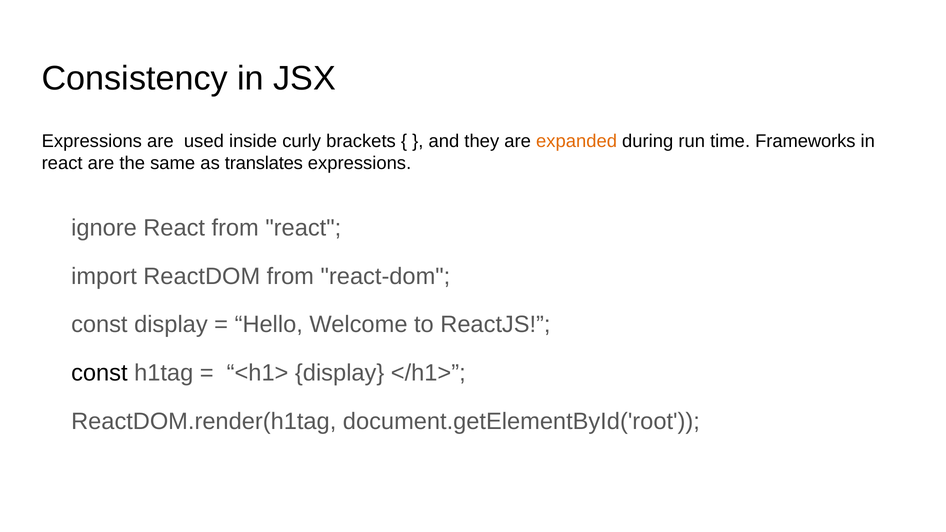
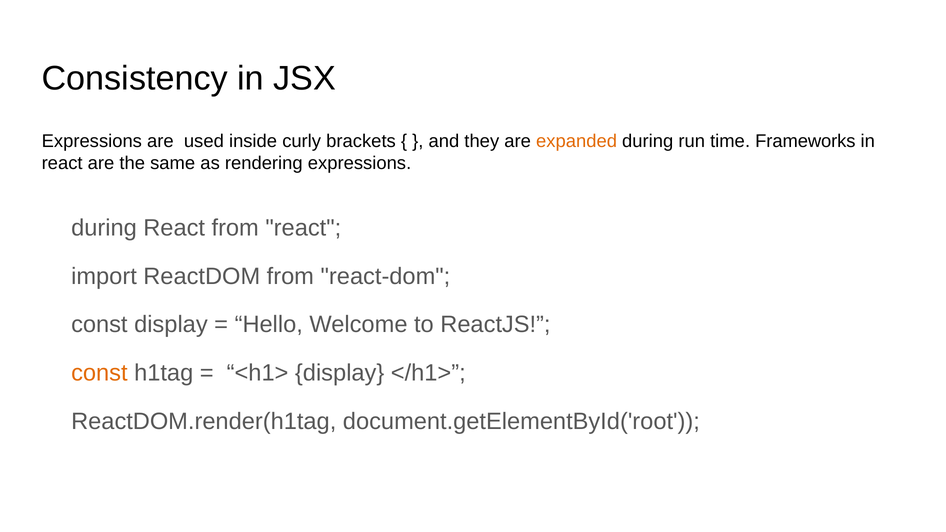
translates: translates -> rendering
ignore at (104, 228): ignore -> during
const at (99, 373) colour: black -> orange
